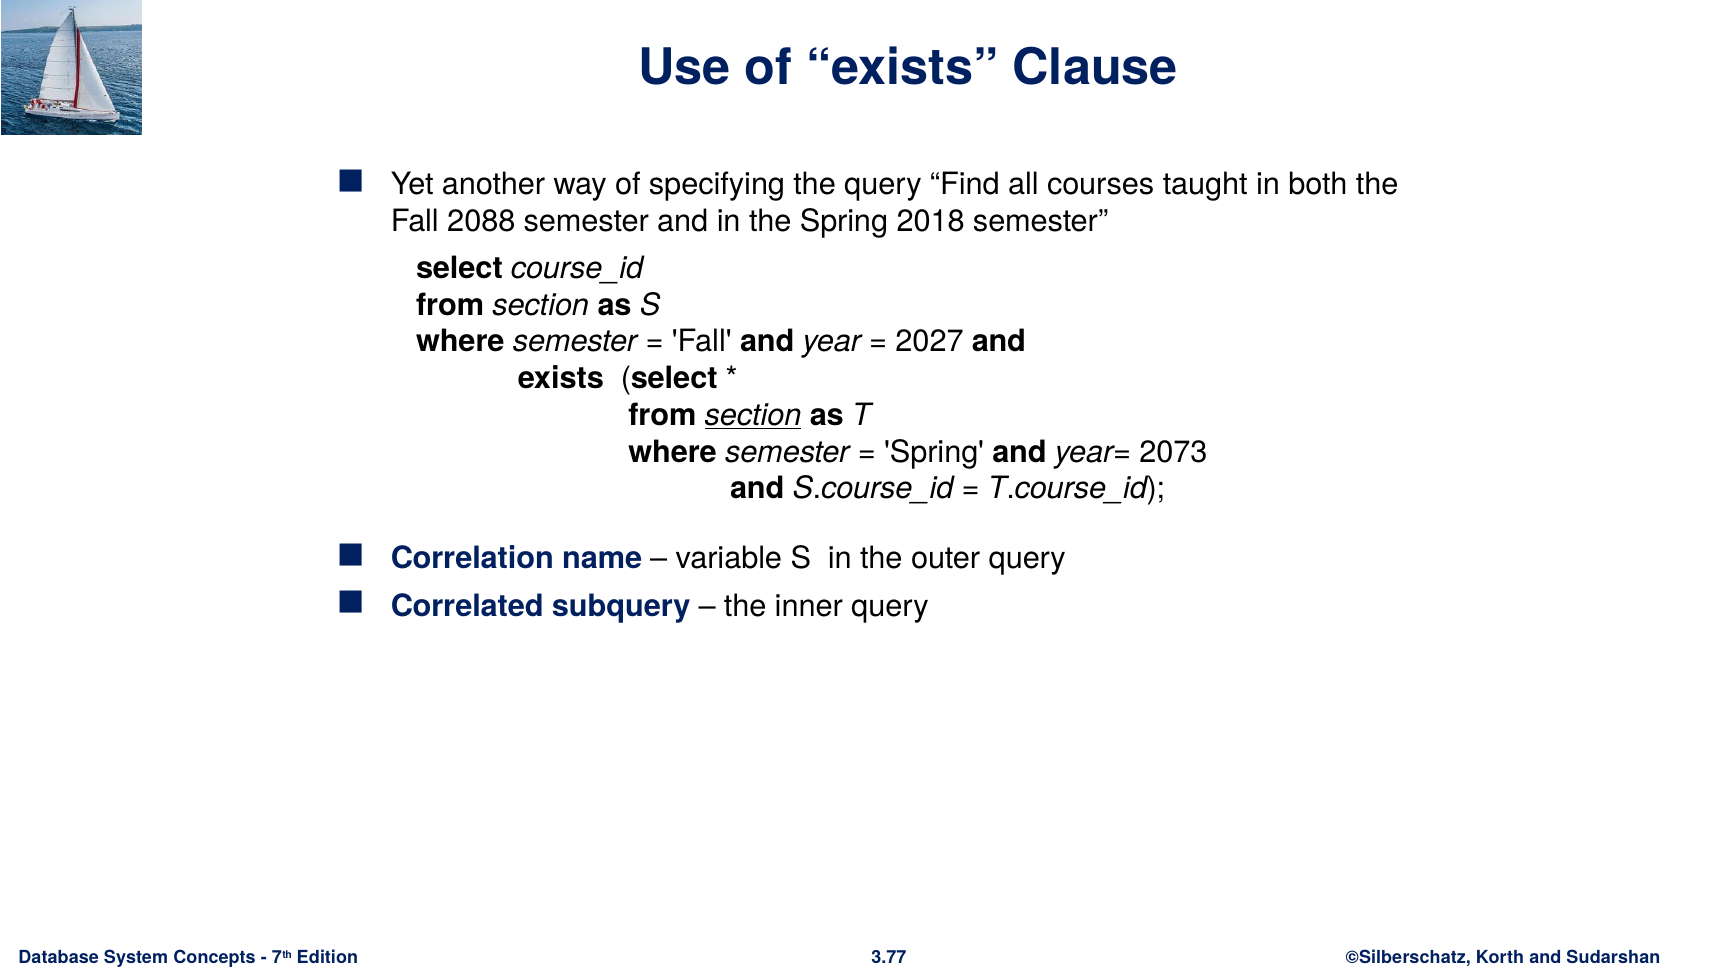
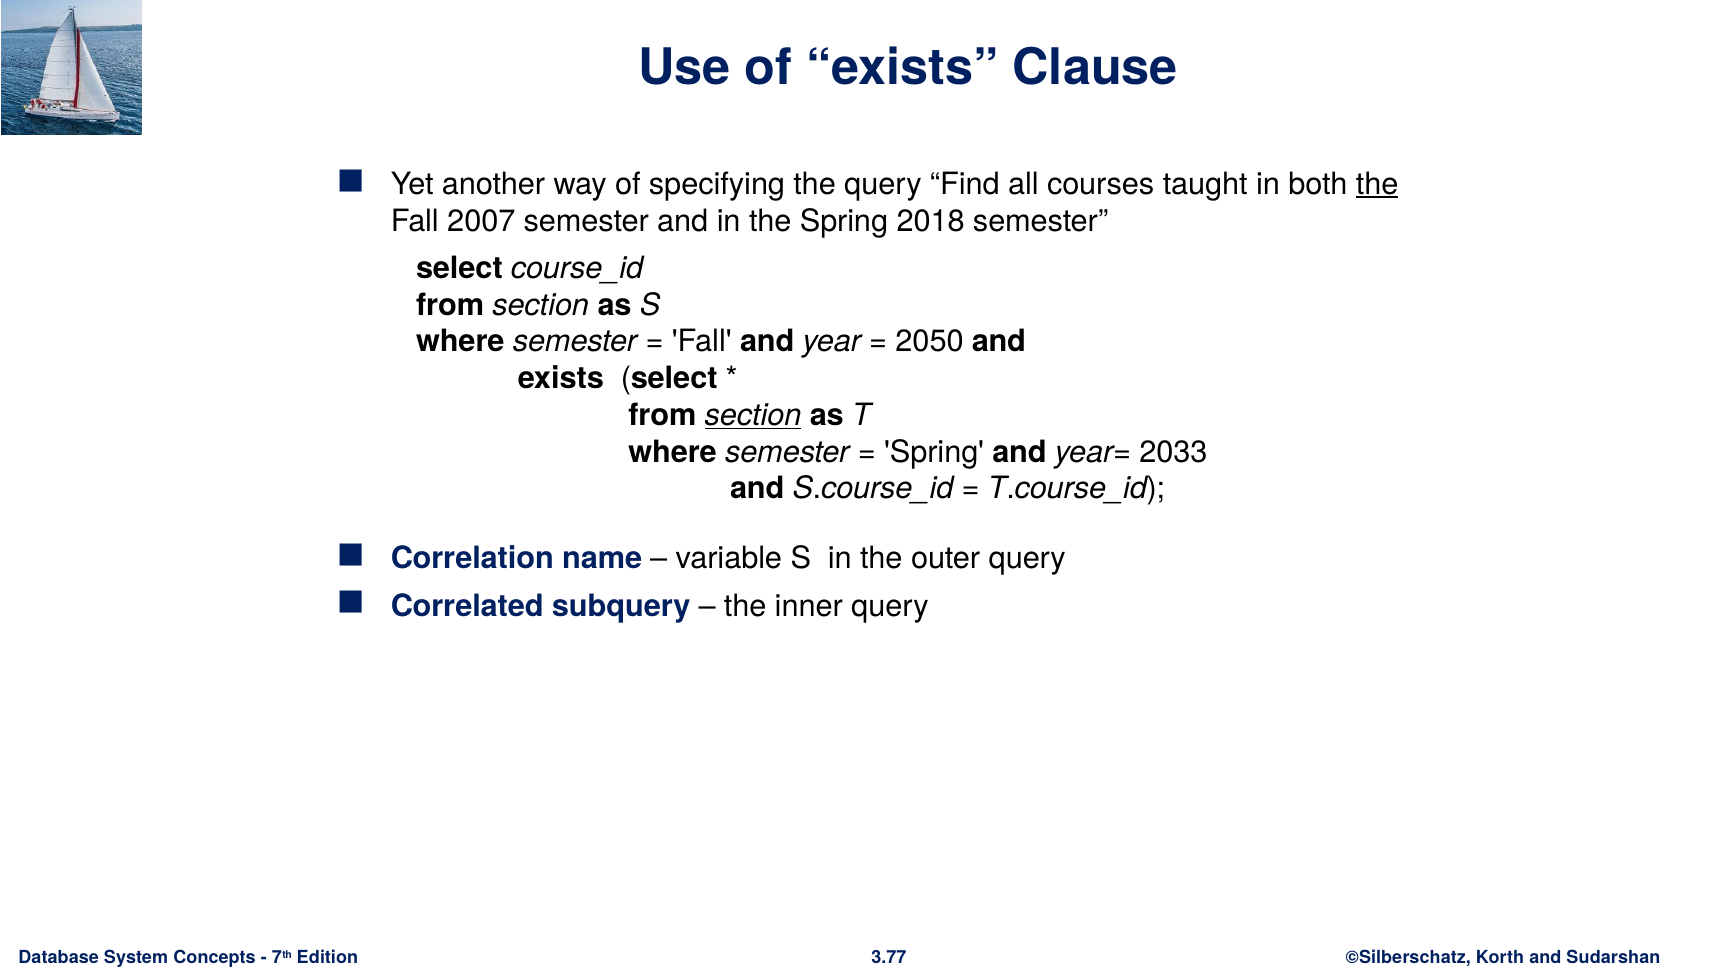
the at (1377, 184) underline: none -> present
2088: 2088 -> 2007
2027: 2027 -> 2050
2073: 2073 -> 2033
